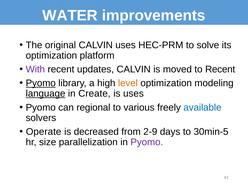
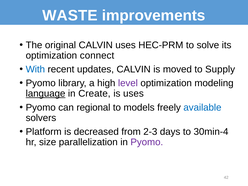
WATER: WATER -> WASTE
platform: platform -> connect
With colour: purple -> blue
to Recent: Recent -> Supply
Pyomo at (41, 83) underline: present -> none
level colour: orange -> purple
various: various -> models
Operate: Operate -> Platform
2-9: 2-9 -> 2-3
30min-5: 30min-5 -> 30min-4
